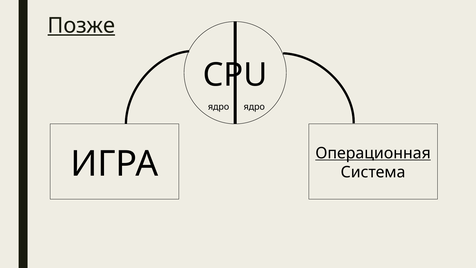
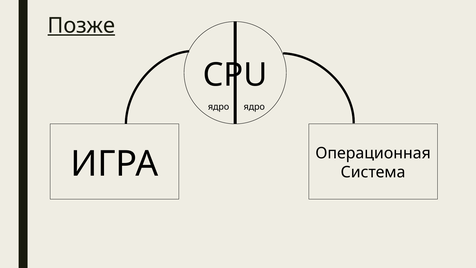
Операционная underline: present -> none
